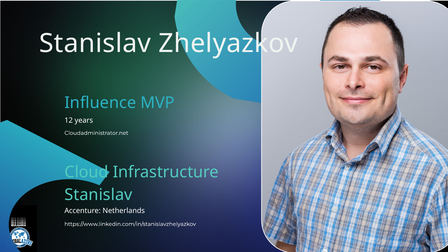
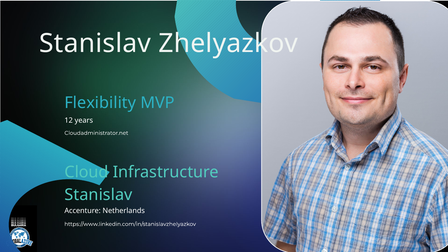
Influence: Influence -> Flexibility
